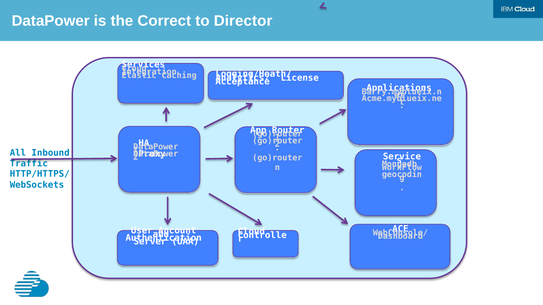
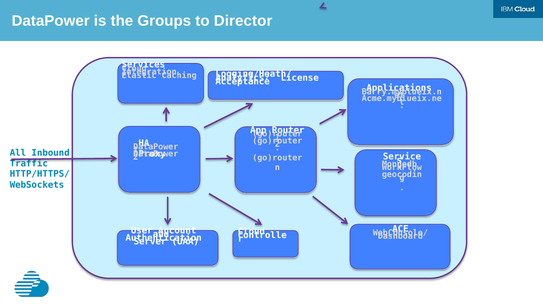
Correct: Correct -> Groups
